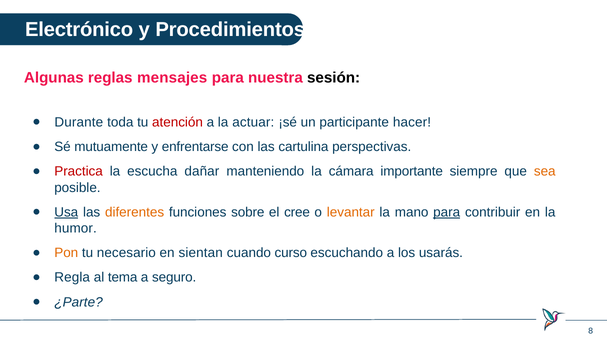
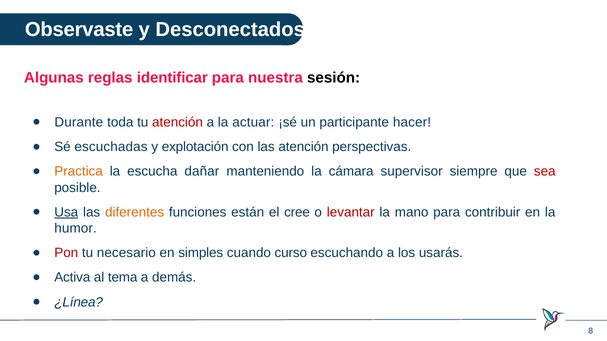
Electrónico: Electrónico -> Observaste
Procedimientos: Procedimientos -> Desconectados
mensajes: mensajes -> identificar
mutuamente: mutuamente -> escuchadas
enfrentarse: enfrentarse -> explotación
las cartulina: cartulina -> atención
Practica colour: red -> orange
importante: importante -> supervisor
sea colour: orange -> red
sobre: sobre -> están
levantar colour: orange -> red
para at (447, 212) underline: present -> none
Pon colour: orange -> red
sientan: sientan -> simples
Regla: Regla -> Activa
seguro: seguro -> demás
¿Parte: ¿Parte -> ¿Línea
